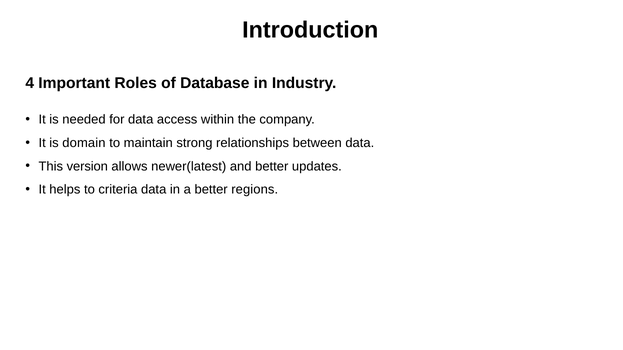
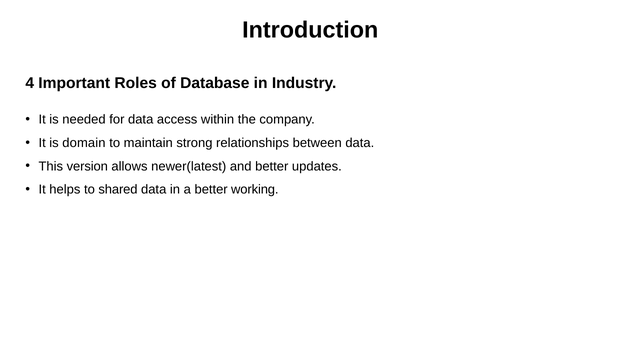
criteria: criteria -> shared
regions: regions -> working
